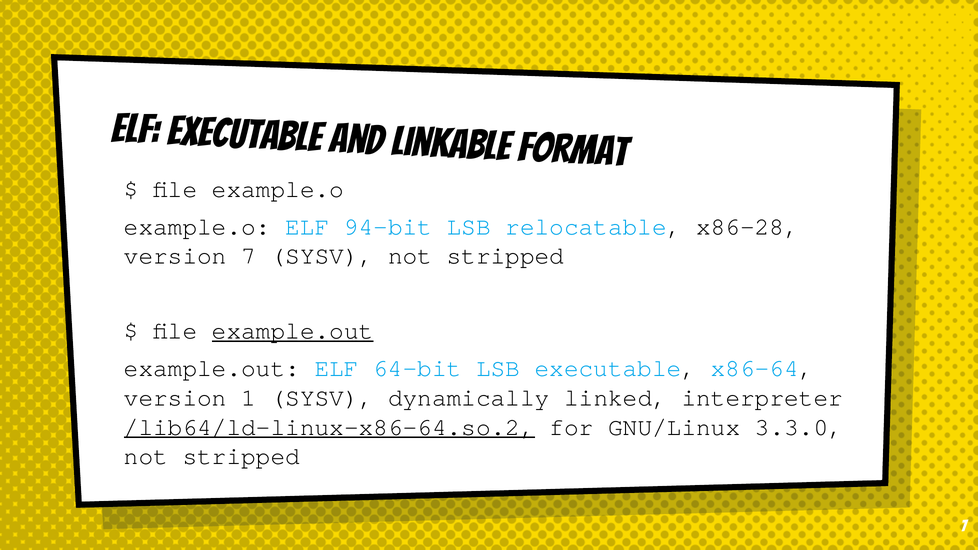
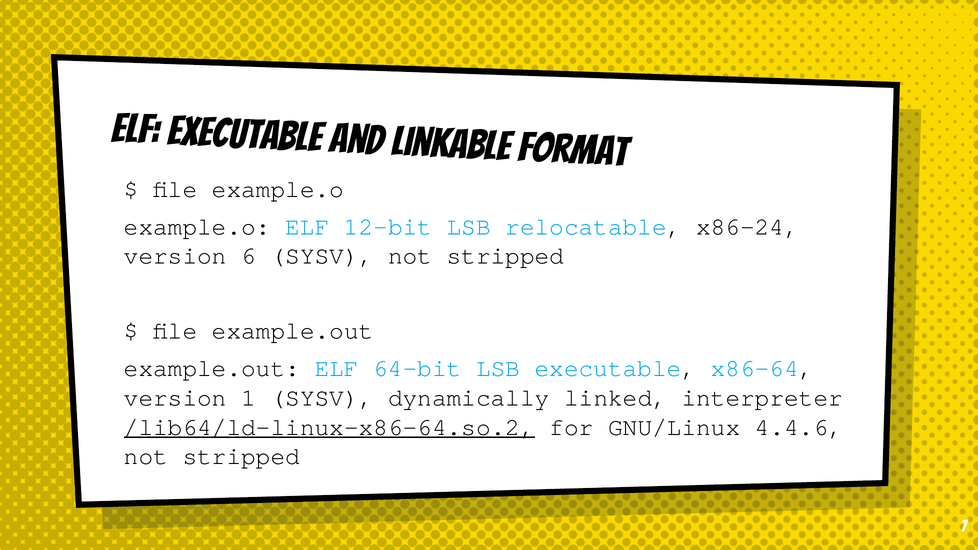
94-bit: 94-bit -> 12-bit
x86-28: x86-28 -> x86-24
version 7: 7 -> 6
example.out at (293, 331) underline: present -> none
3.3.0: 3.3.0 -> 4.4.6
